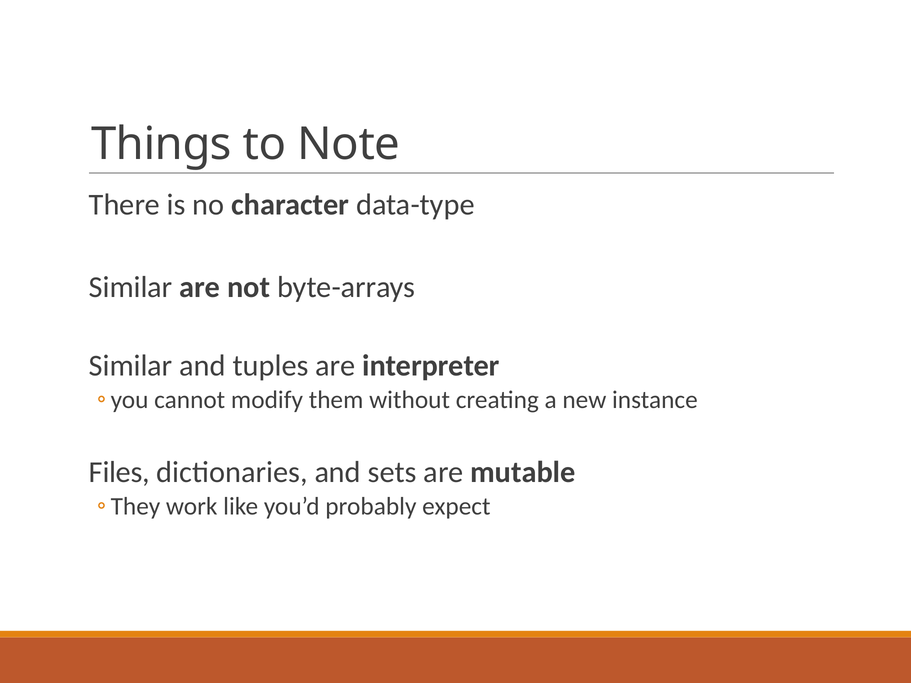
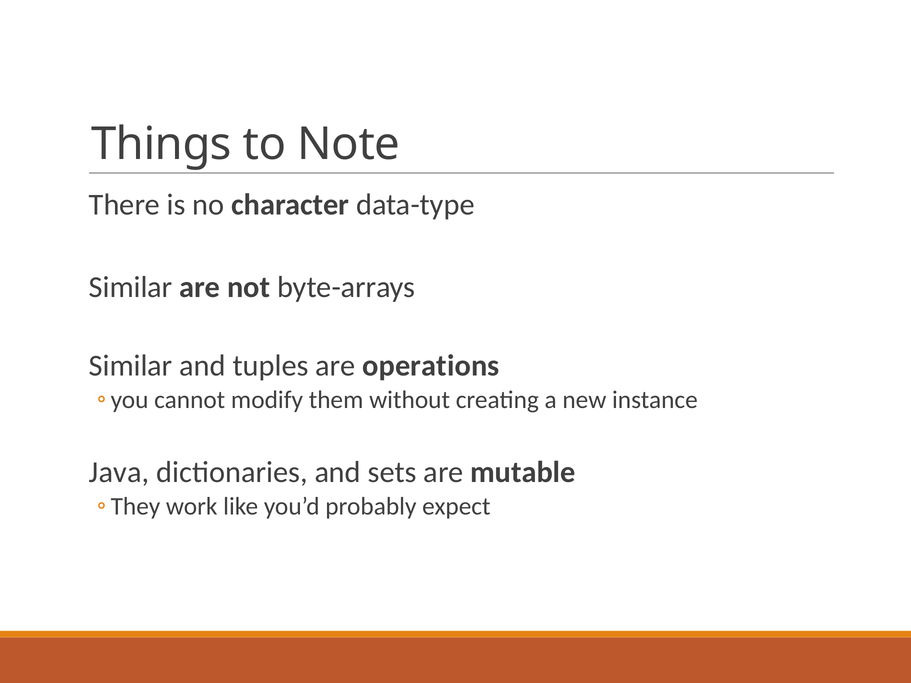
interpreter: interpreter -> operations
Files: Files -> Java
